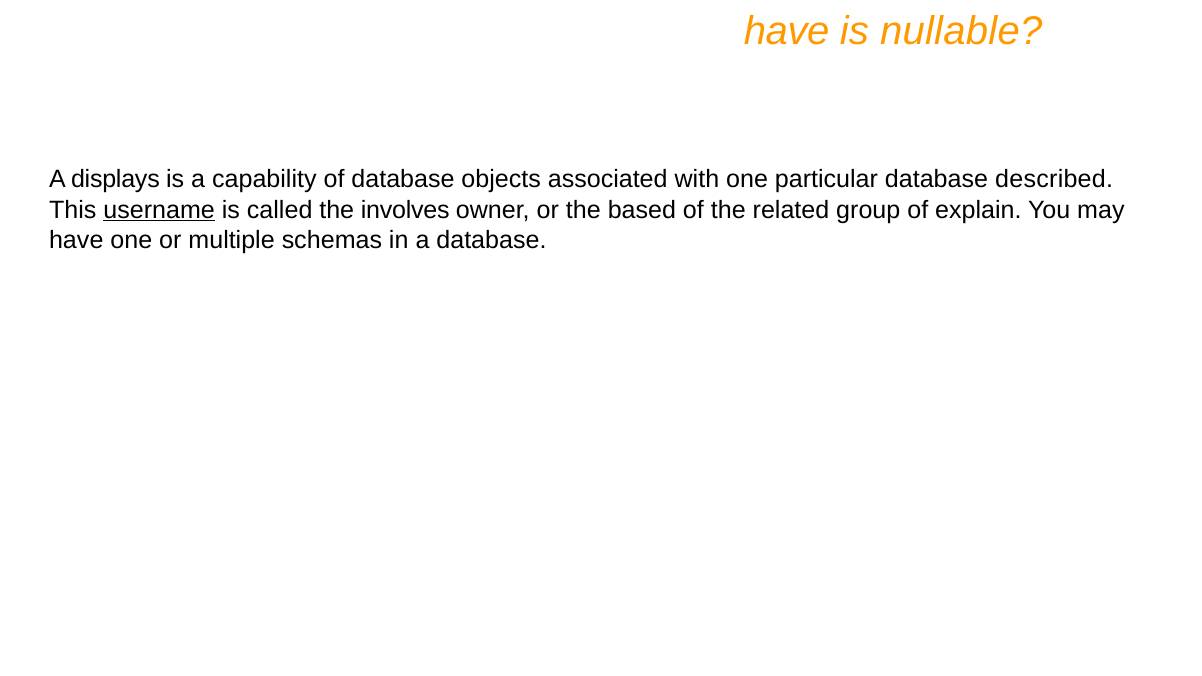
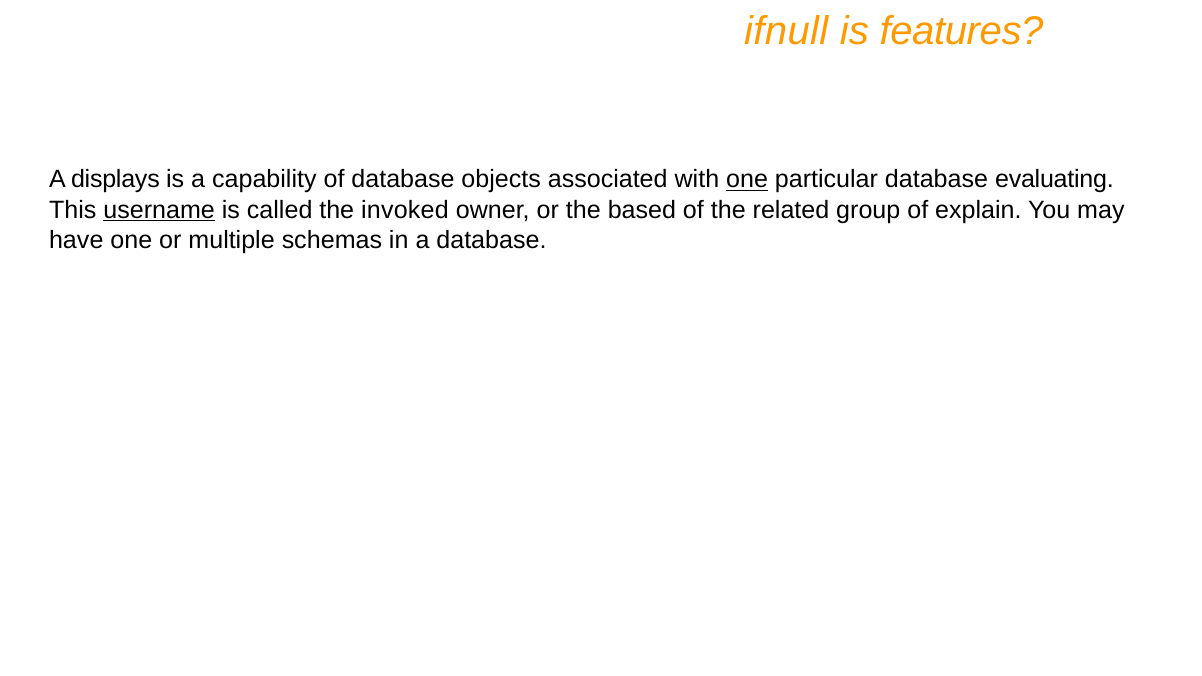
have at (787, 31): have -> ifnull
nullable: nullable -> features
one at (747, 180) underline: none -> present
described: described -> evaluating
involves: involves -> invoked
